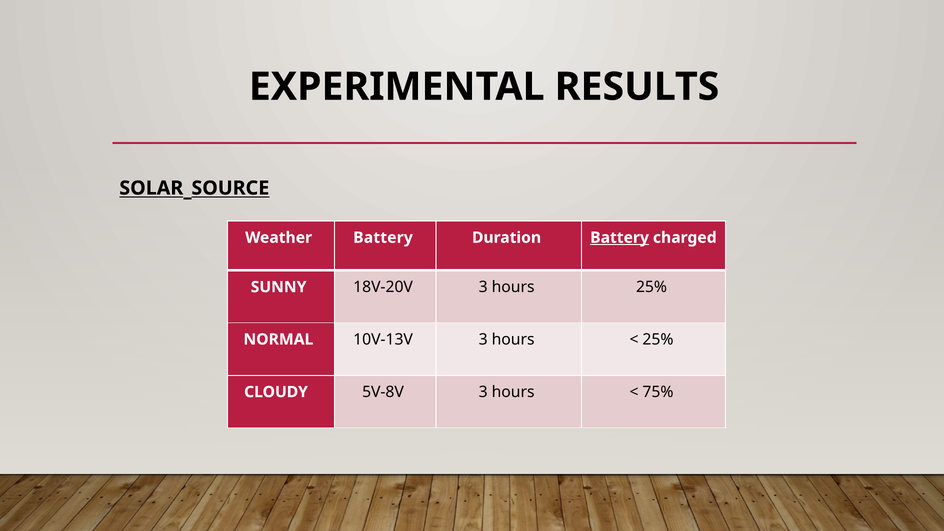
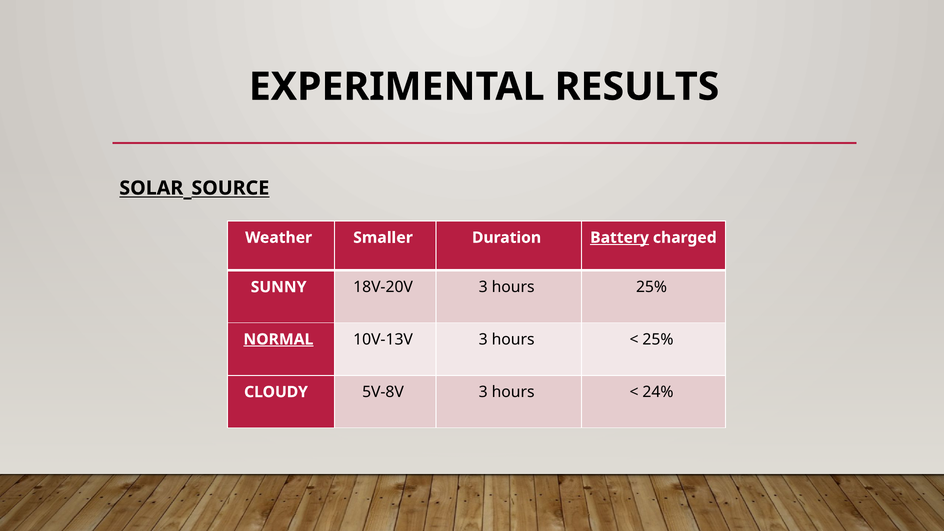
Weather Battery: Battery -> Smaller
NORMAL underline: none -> present
75%: 75% -> 24%
